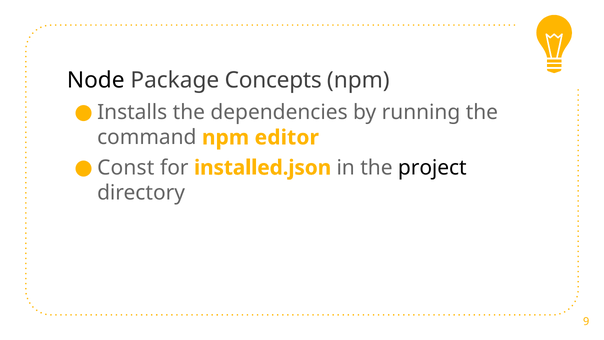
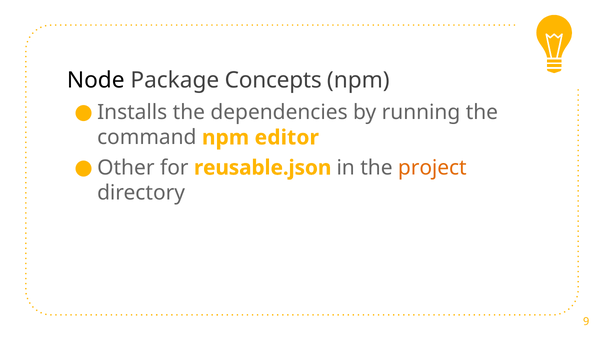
Const: Const -> Other
installed.json: installed.json -> reusable.json
project colour: black -> orange
